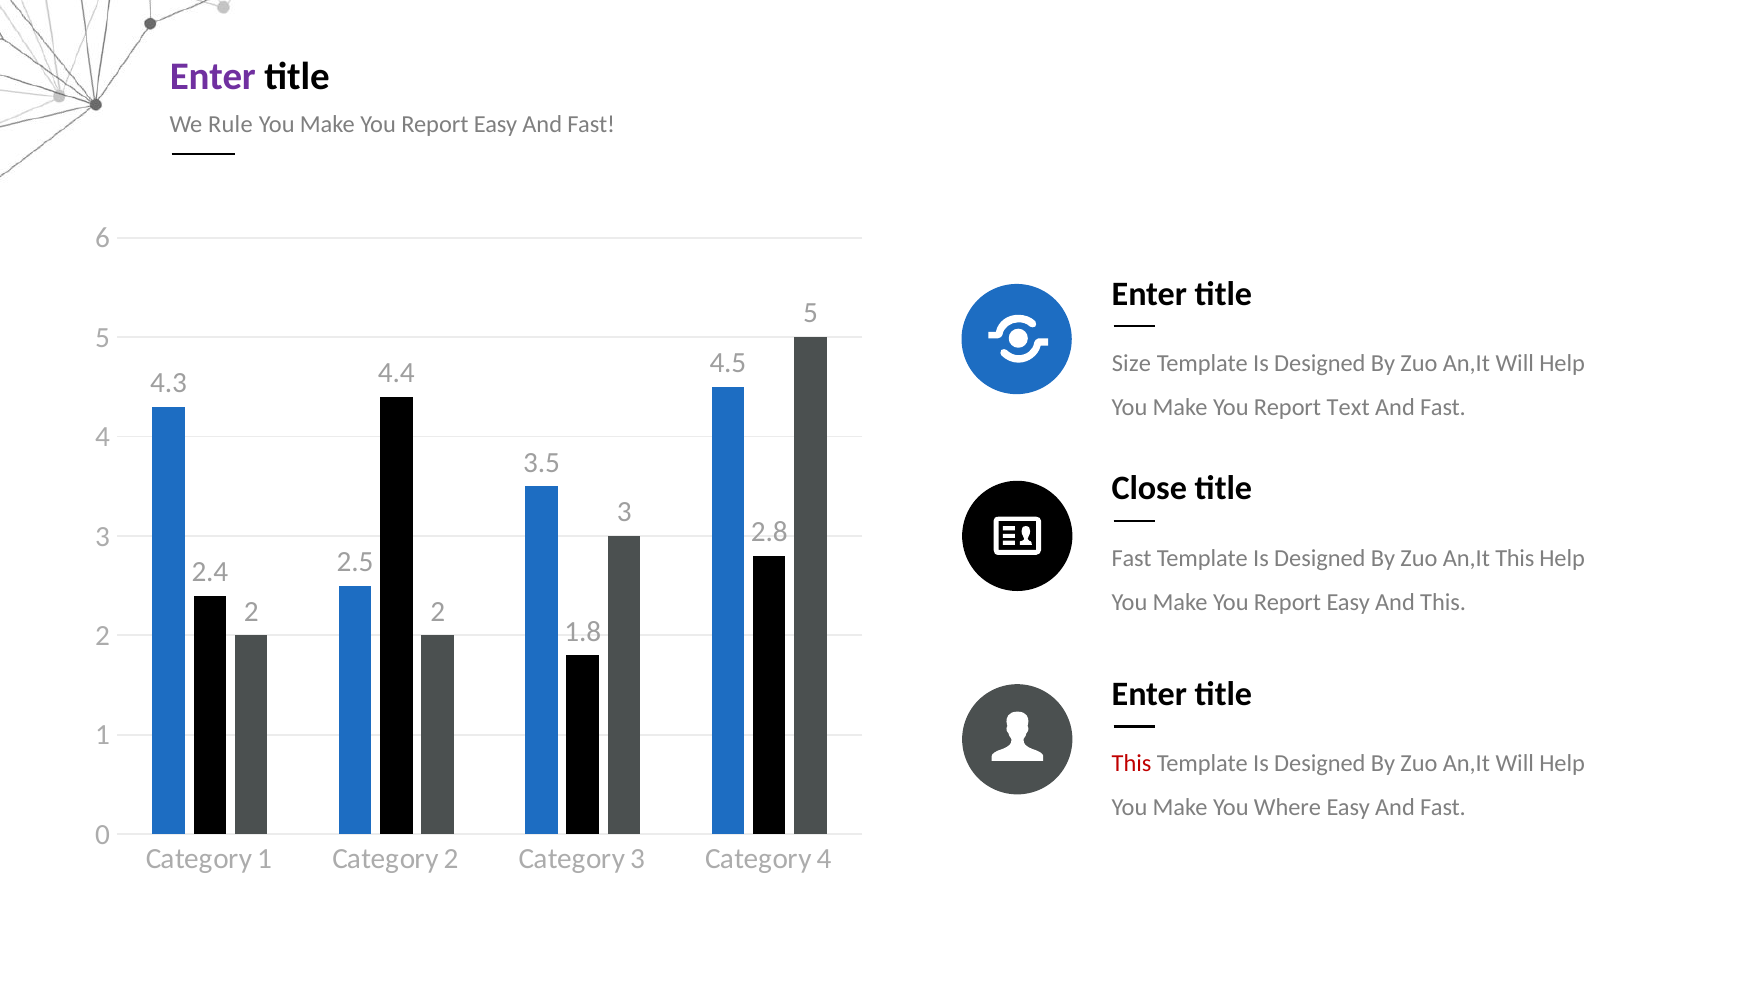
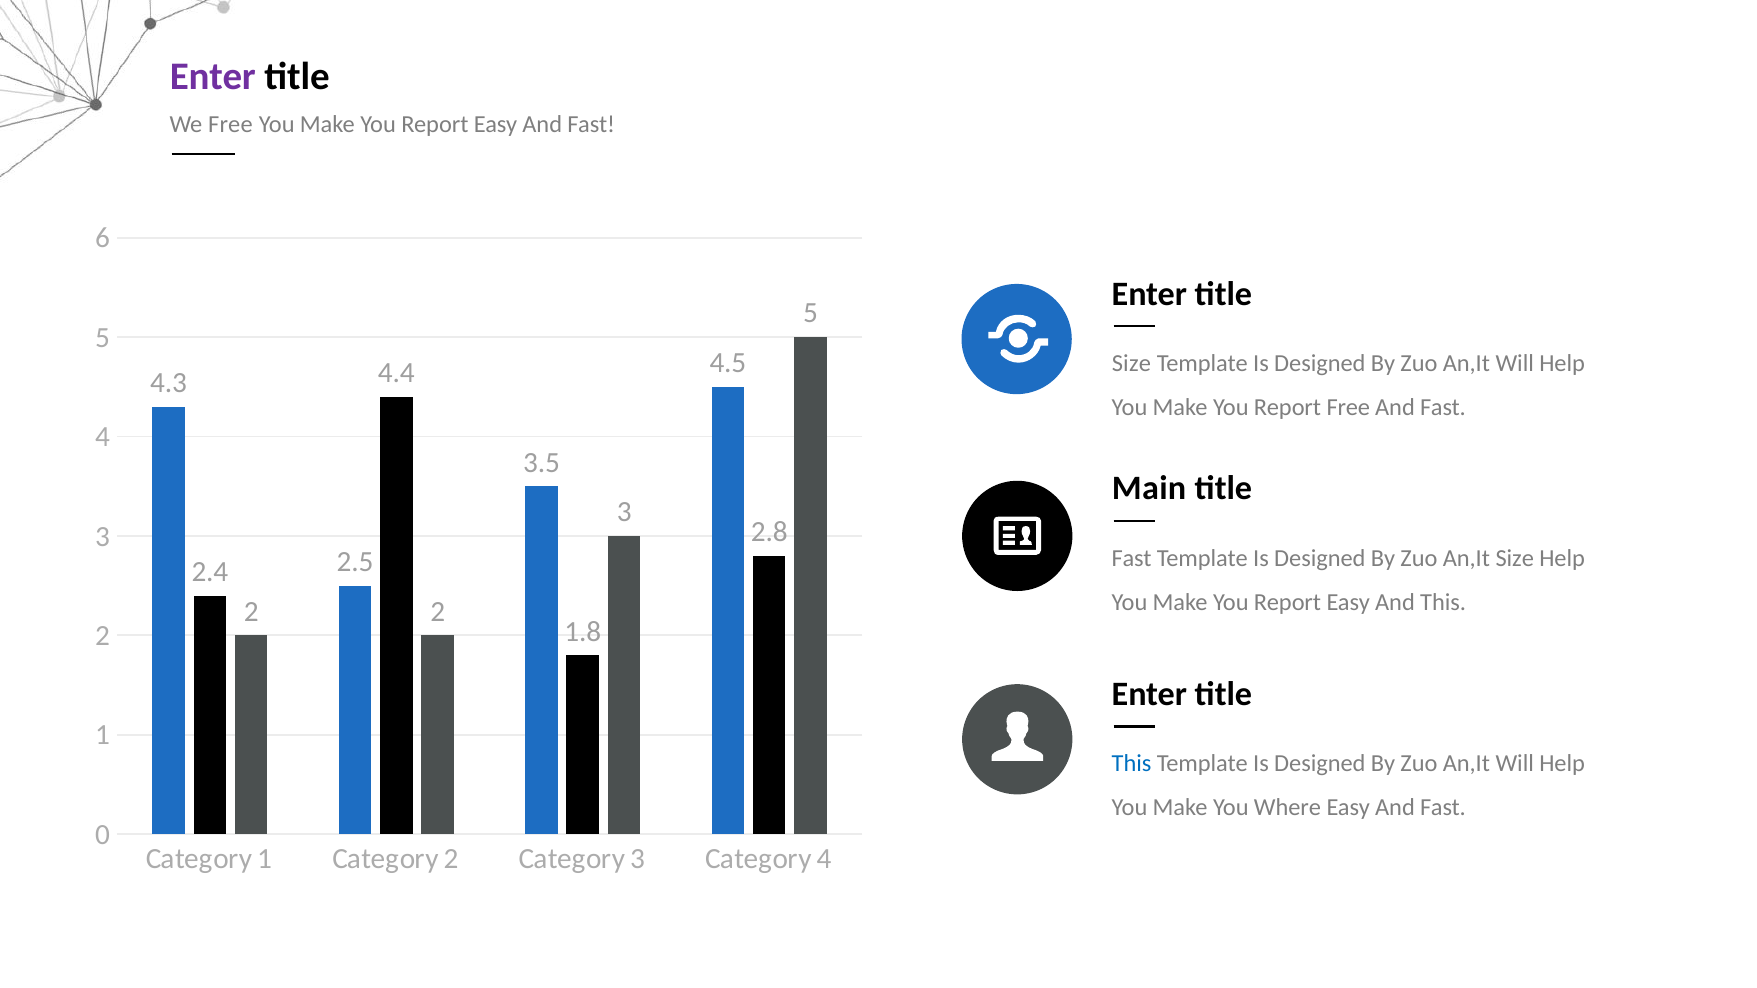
We Rule: Rule -> Free
Report Text: Text -> Free
Close: Close -> Main
An,It This: This -> Size
This at (1132, 764) colour: red -> blue
